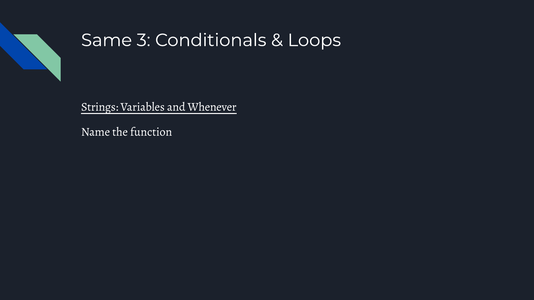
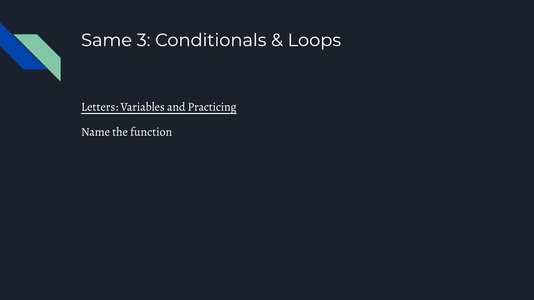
Strings: Strings -> Letters
Whenever: Whenever -> Practicing
